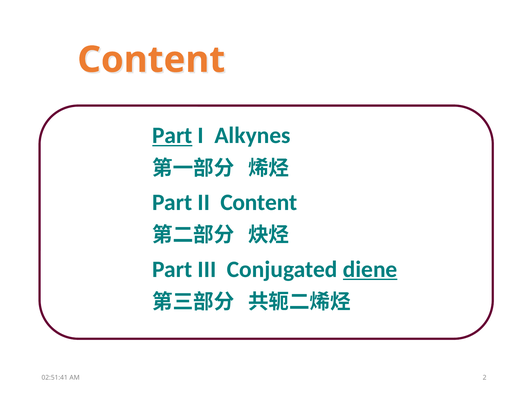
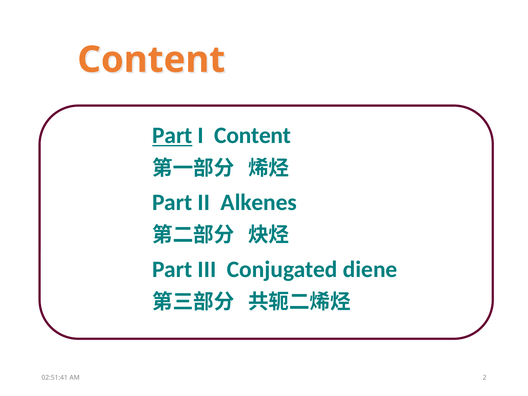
I Alkynes: Alkynes -> Content
II Content: Content -> Alkenes
diene underline: present -> none
